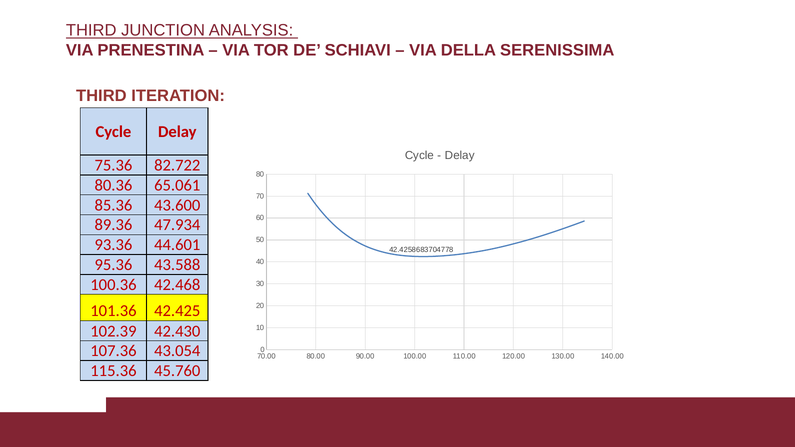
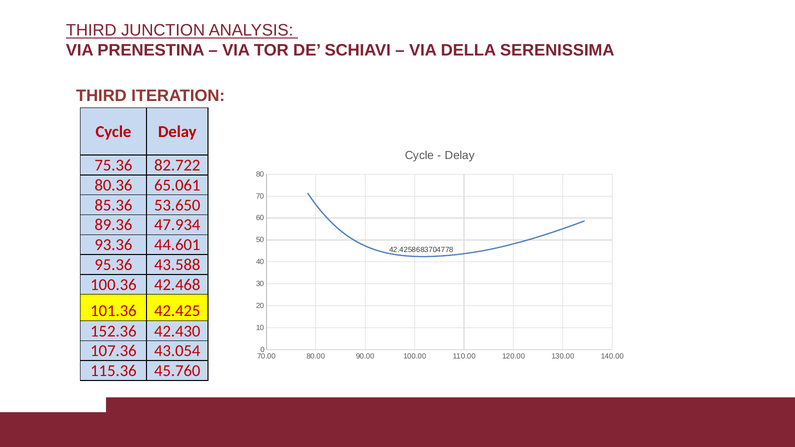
43.600: 43.600 -> 53.650
102.39: 102.39 -> 152.36
